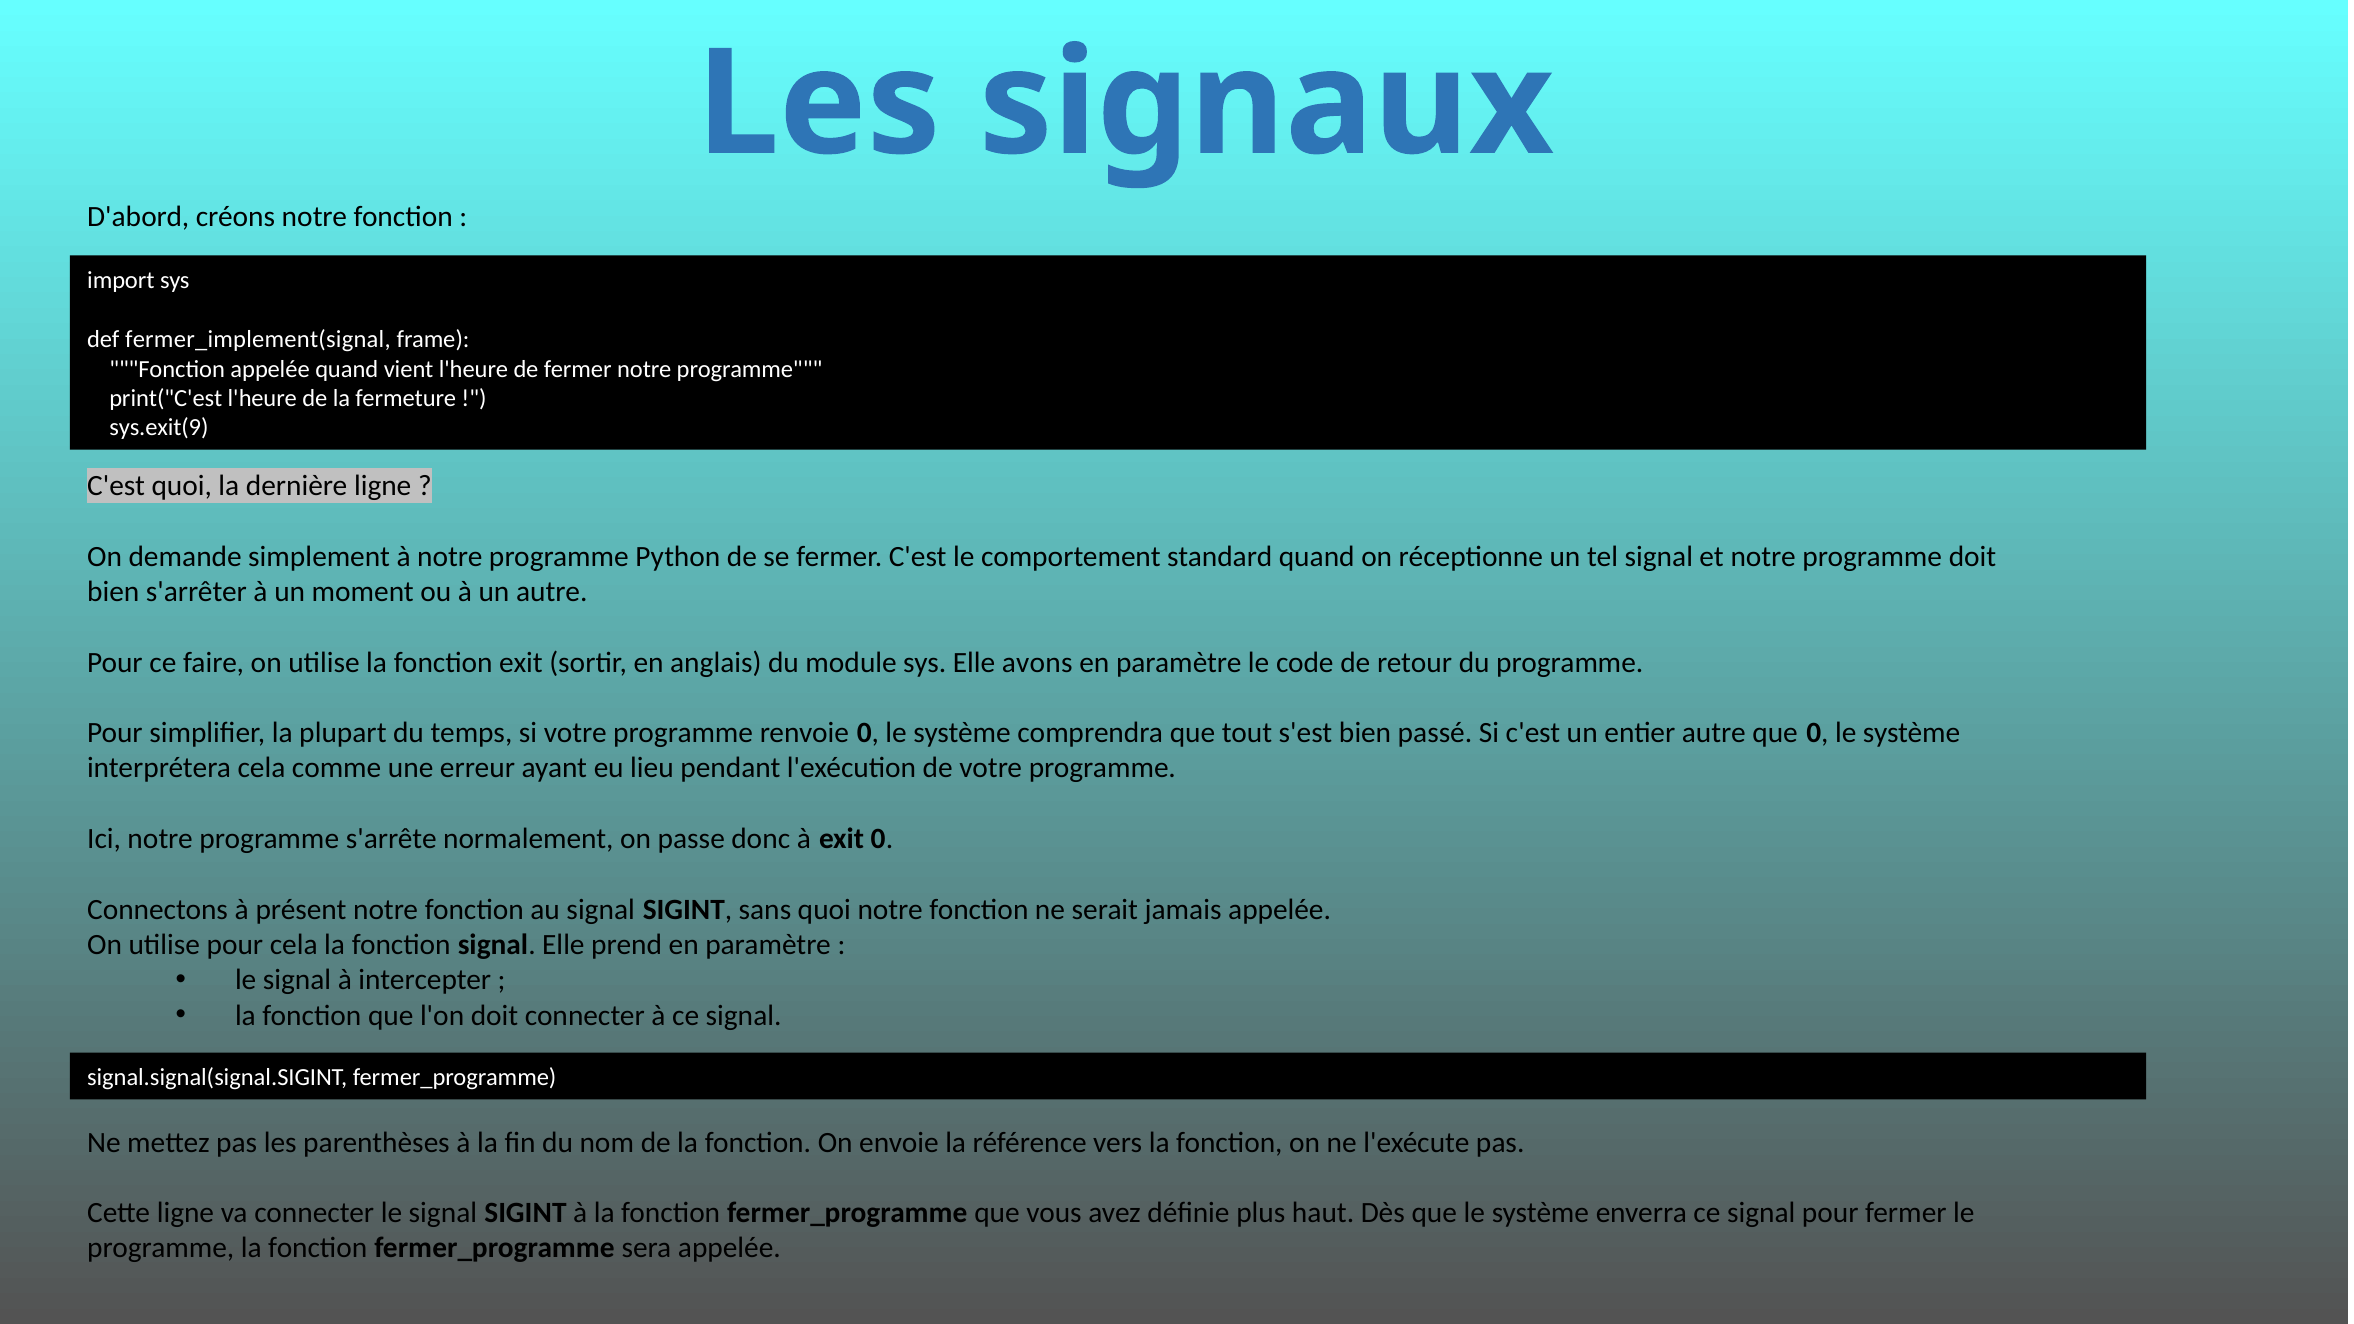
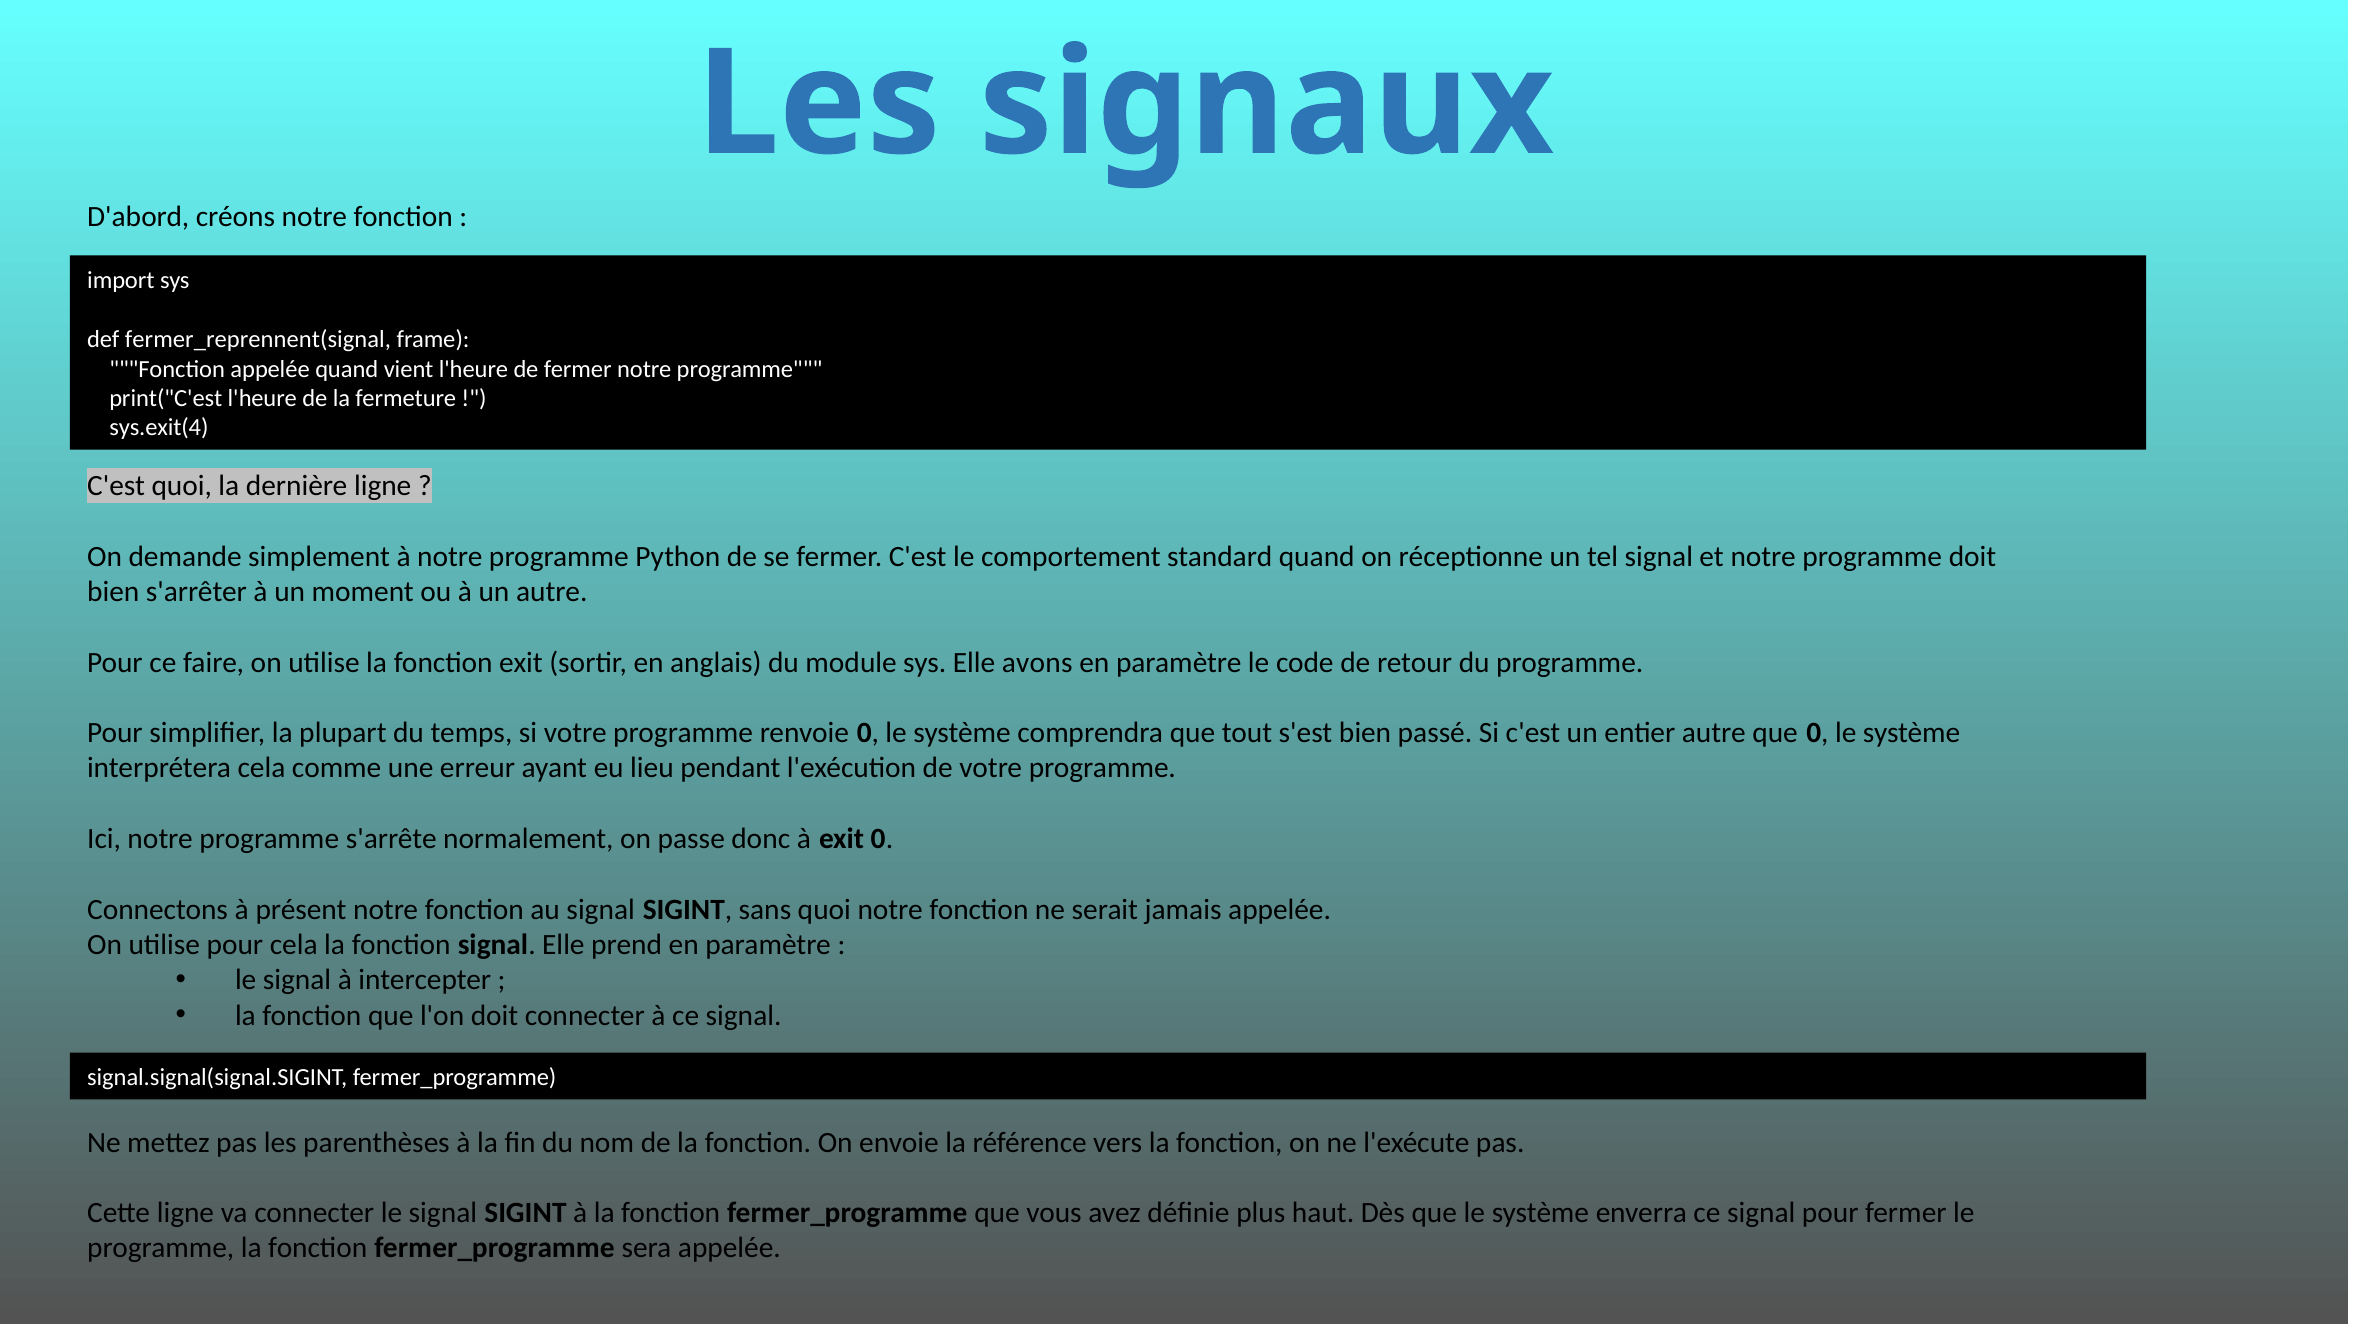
fermer_implement(signal: fermer_implement(signal -> fermer_reprennent(signal
sys.exit(9: sys.exit(9 -> sys.exit(4
